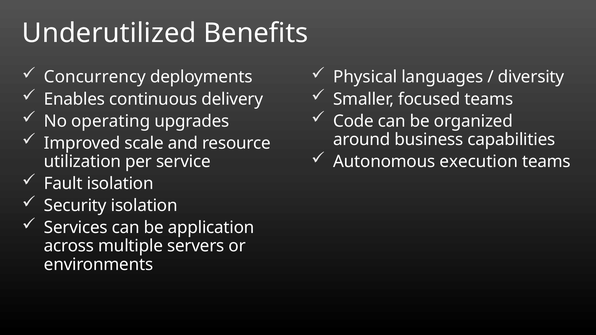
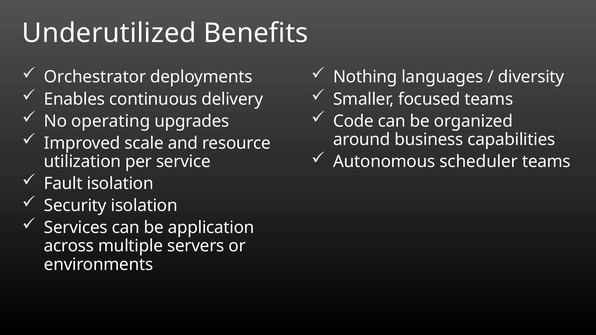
Concurrency: Concurrency -> Orchestrator
Physical: Physical -> Nothing
execution: execution -> scheduler
